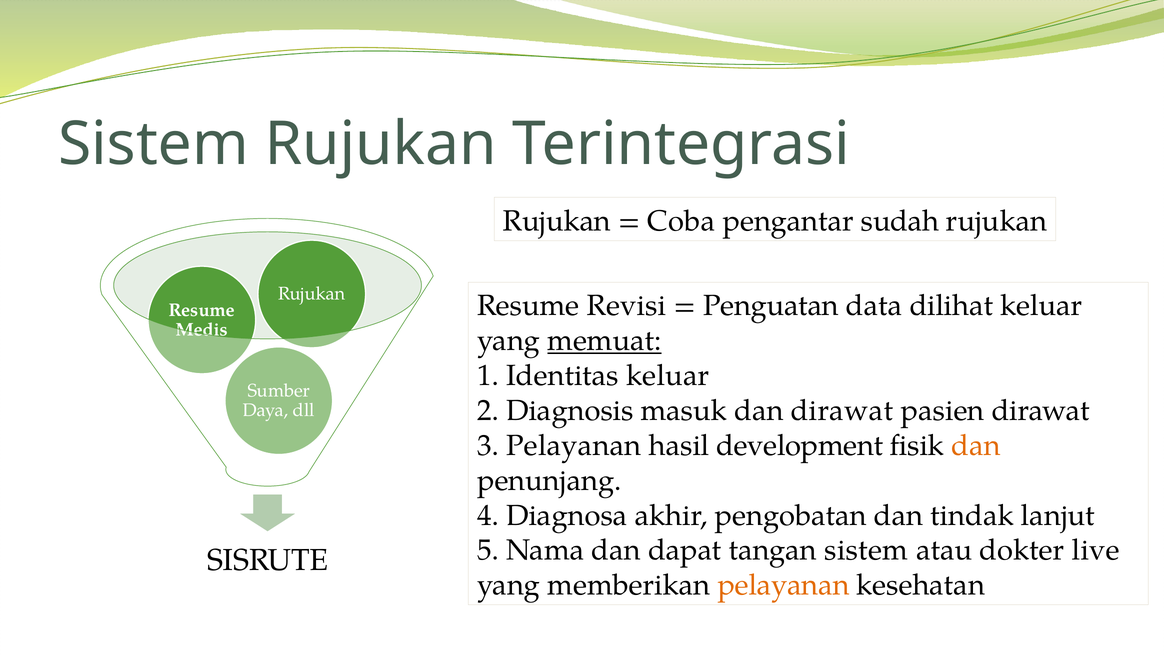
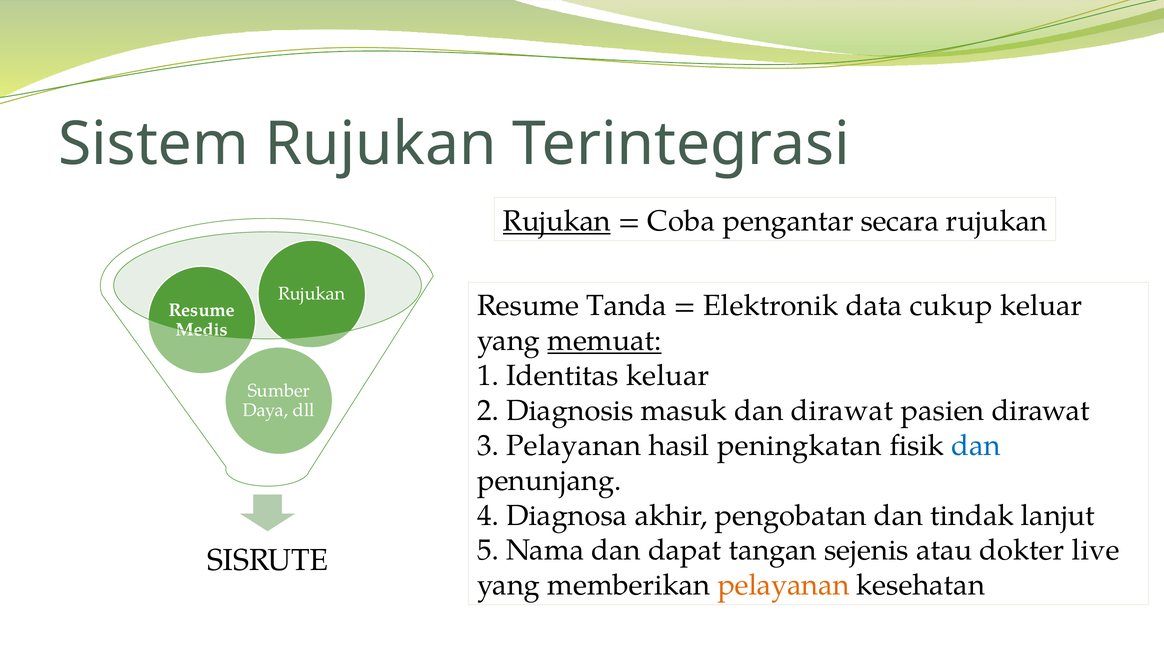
Rujukan at (557, 221) underline: none -> present
sudah: sudah -> secara
Revisi: Revisi -> Tanda
Penguatan: Penguatan -> Elektronik
dilihat: dilihat -> cukup
development: development -> peningkatan
dan at (976, 445) colour: orange -> blue
tangan sistem: sistem -> sejenis
